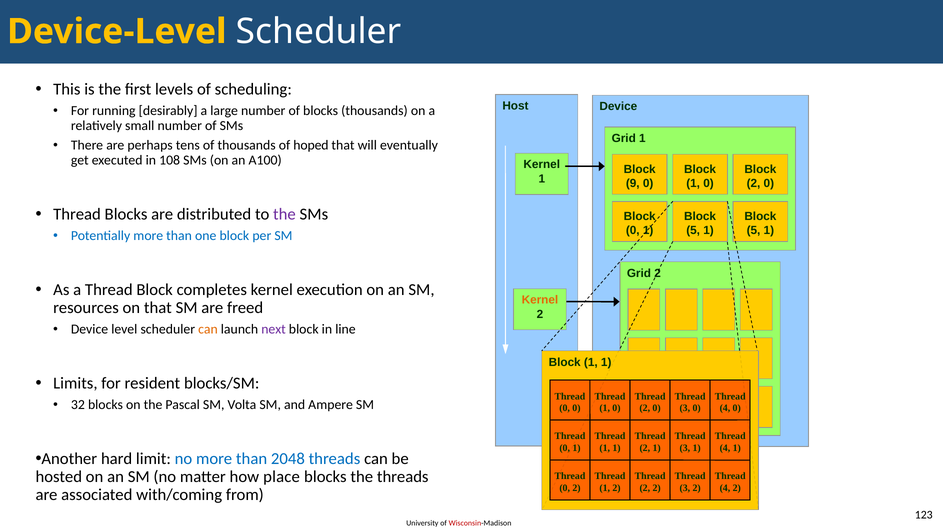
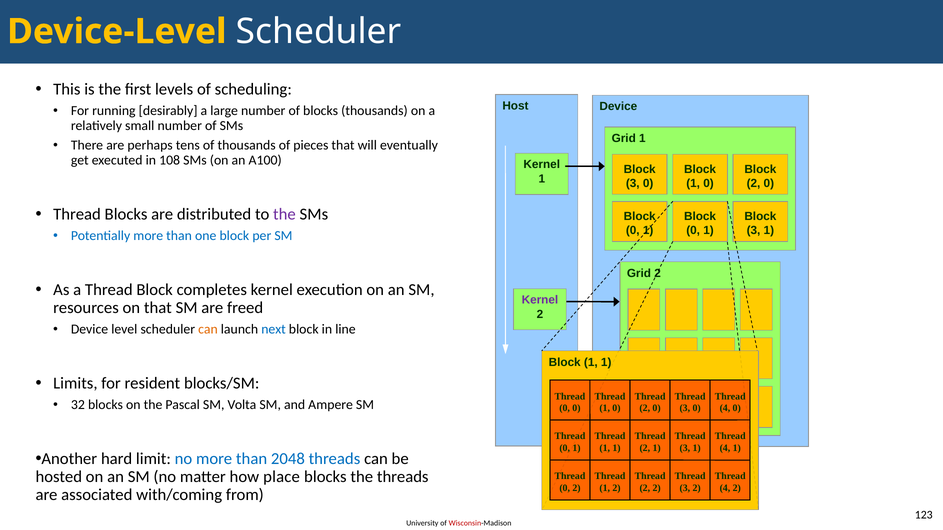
hoped: hoped -> pieces
9 at (633, 184): 9 -> 3
5 at (693, 231): 5 -> 0
5 at (754, 231): 5 -> 3
Kernel at (540, 300) colour: orange -> purple
next colour: purple -> blue
